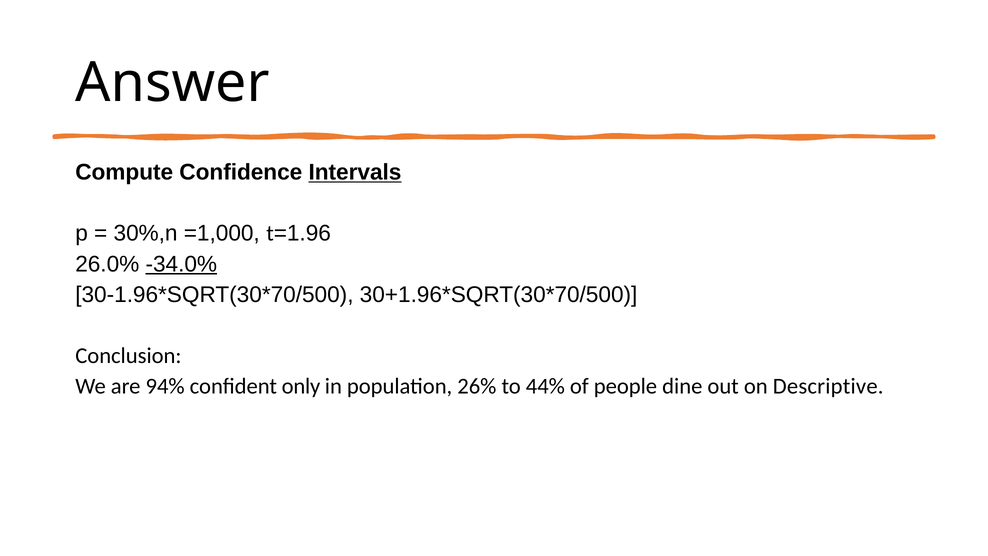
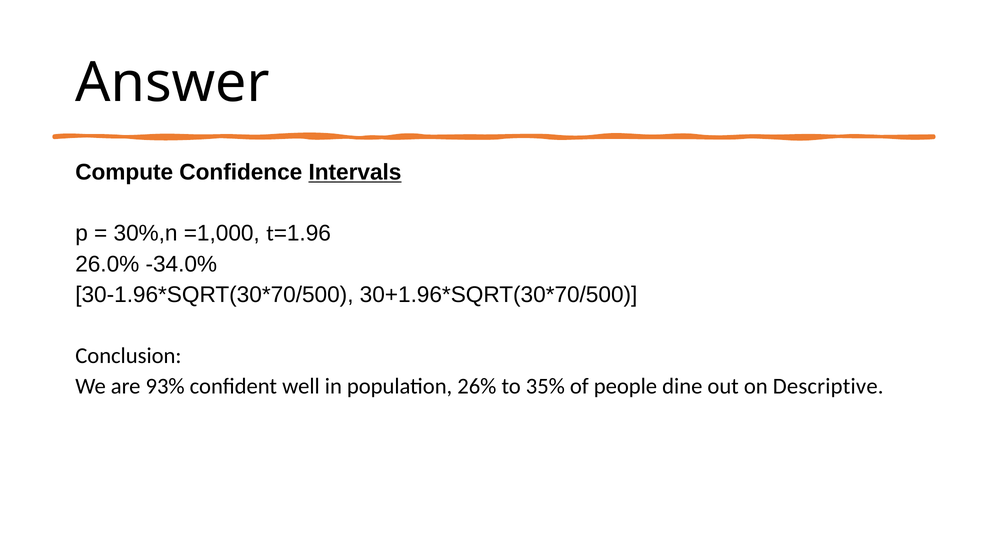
-34.0% underline: present -> none
94%: 94% -> 93%
only: only -> well
44%: 44% -> 35%
